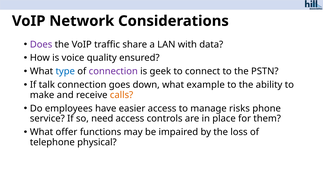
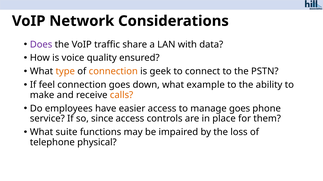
type colour: blue -> orange
connection at (113, 72) colour: purple -> orange
talk: talk -> feel
manage risks: risks -> goes
need: need -> since
offer: offer -> suite
